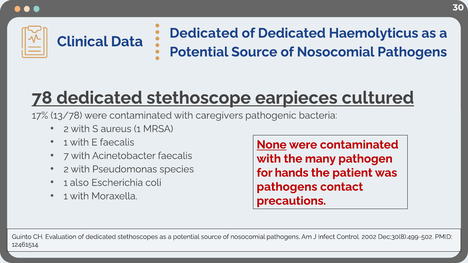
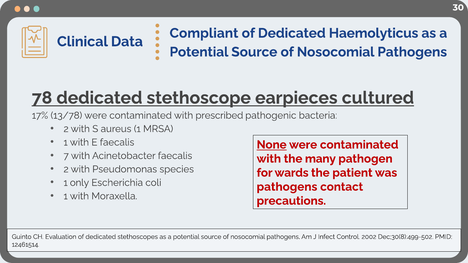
Dedicated at (204, 33): Dedicated -> Compliant
caregivers: caregivers -> prescribed
hands: hands -> wards
also: also -> only
